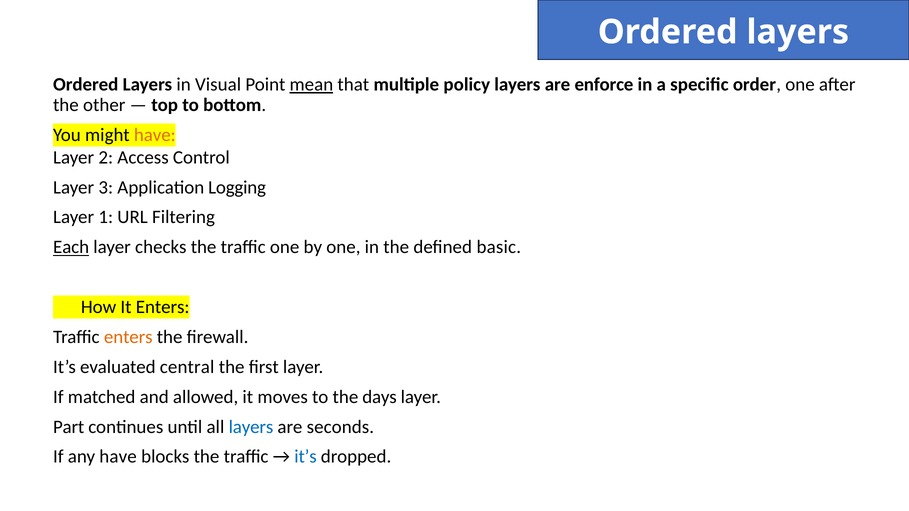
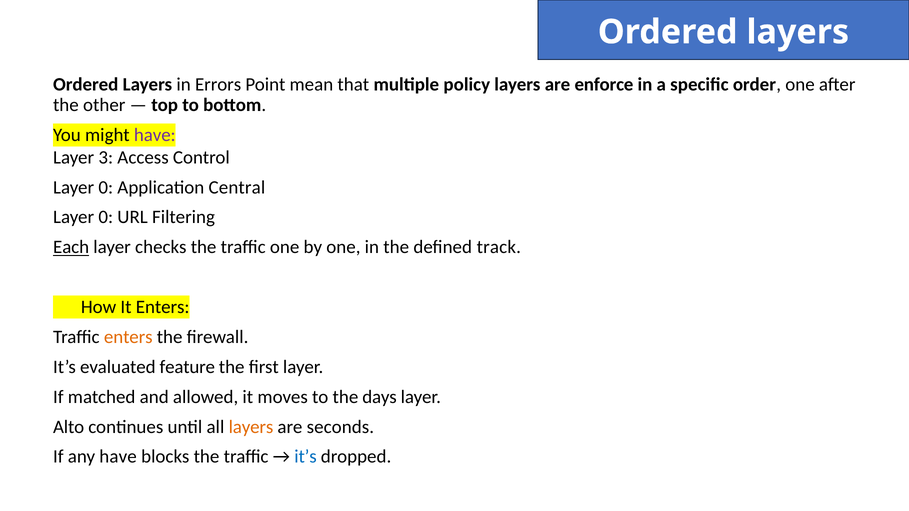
Visual: Visual -> Errors
mean underline: present -> none
have at (155, 135) colour: orange -> purple
2: 2 -> 3
3 at (106, 187): 3 -> 0
Logging: Logging -> Central
1 at (106, 217): 1 -> 0
basic: basic -> track
central: central -> feature
Part: Part -> Alto
layers at (251, 427) colour: blue -> orange
